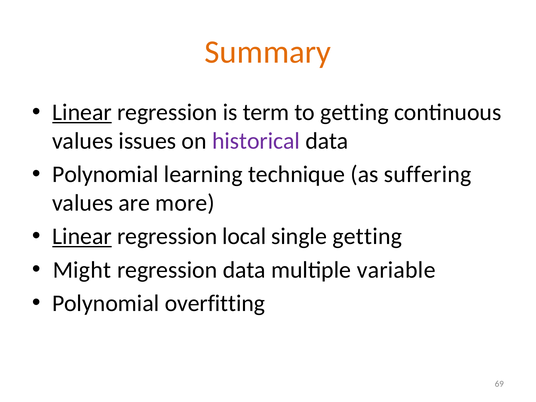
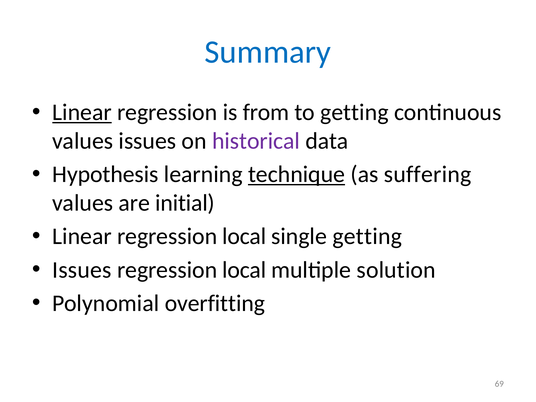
Summary colour: orange -> blue
term: term -> from
Polynomial at (105, 174): Polynomial -> Hypothesis
technique underline: none -> present
more: more -> initial
Linear at (82, 236) underline: present -> none
Might at (82, 270): Might -> Issues
data at (244, 270): data -> local
variable: variable -> solution
